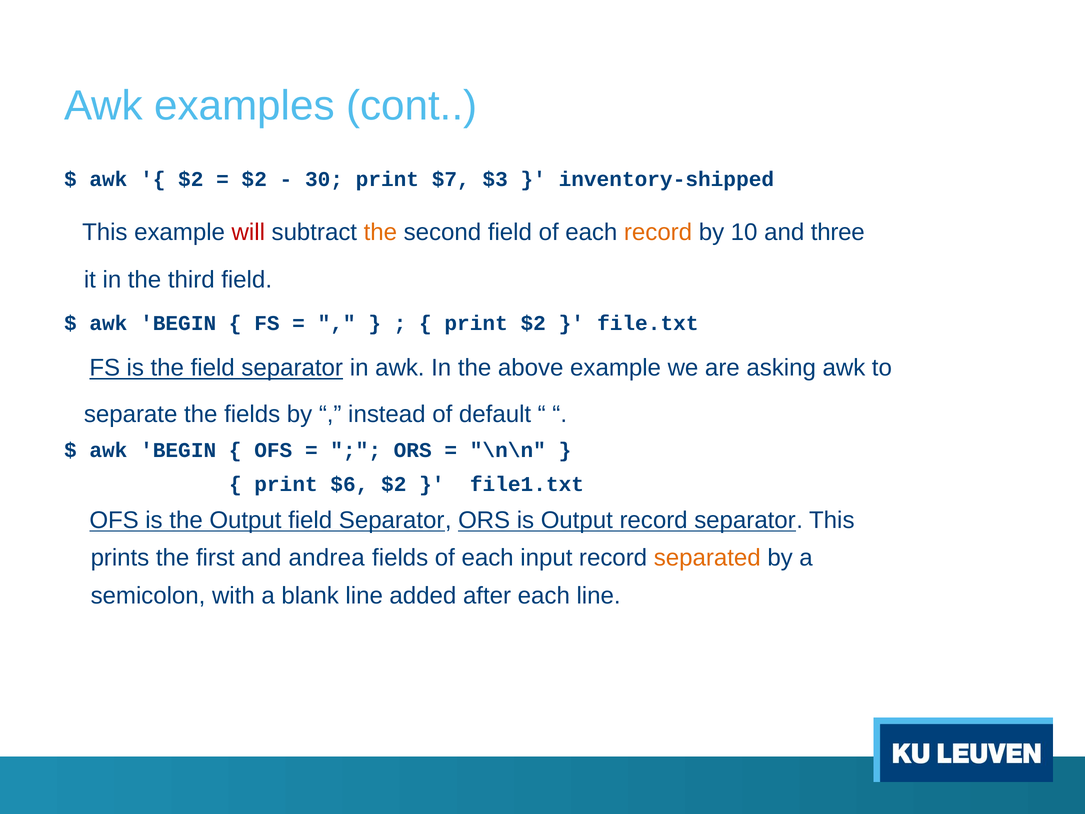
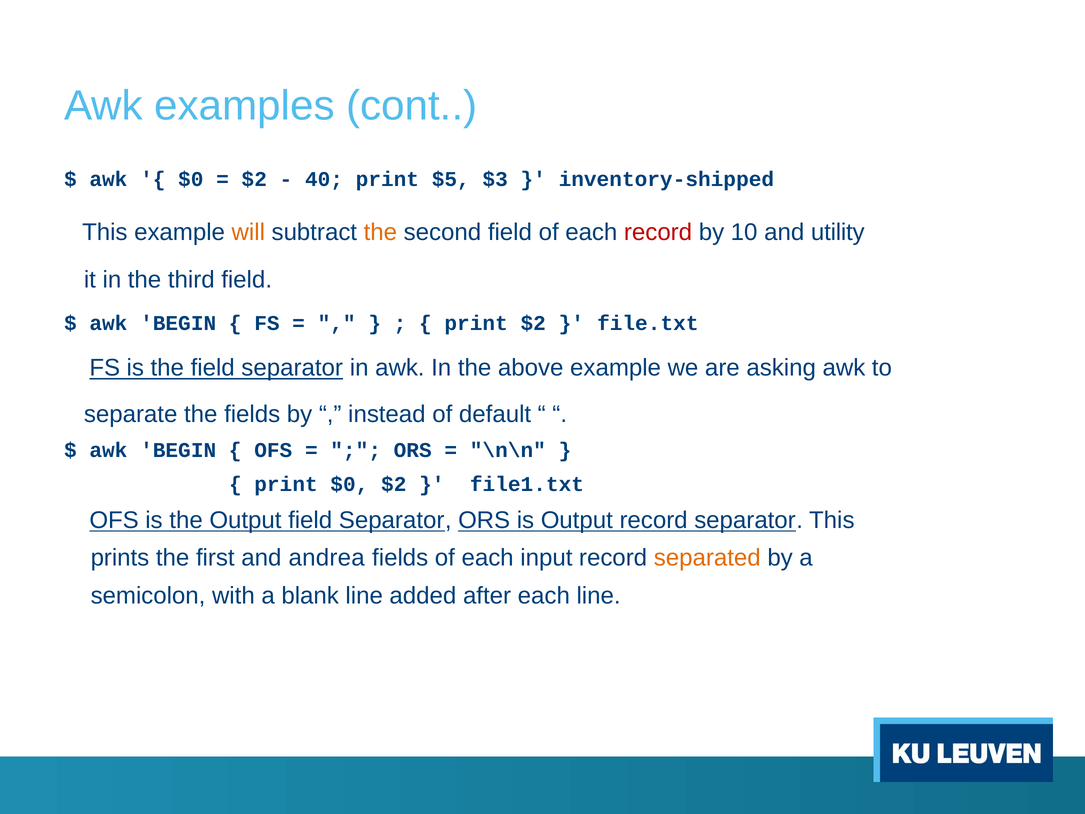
$2 at (191, 179): $2 -> $0
30: 30 -> 40
$7: $7 -> $5
will colour: red -> orange
record at (658, 232) colour: orange -> red
three: three -> utility
print $6: $6 -> $0
